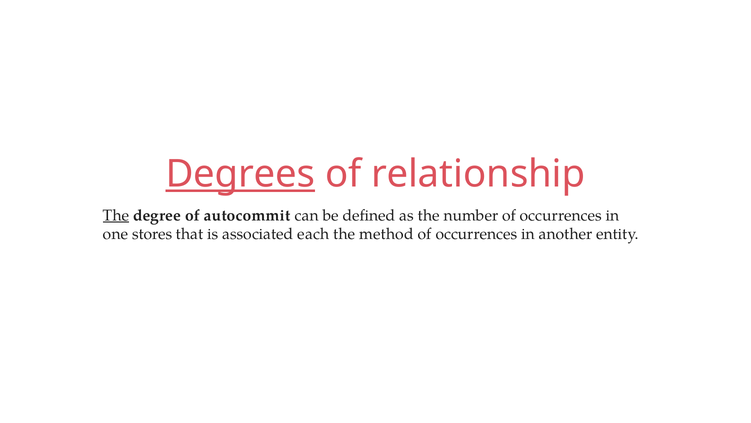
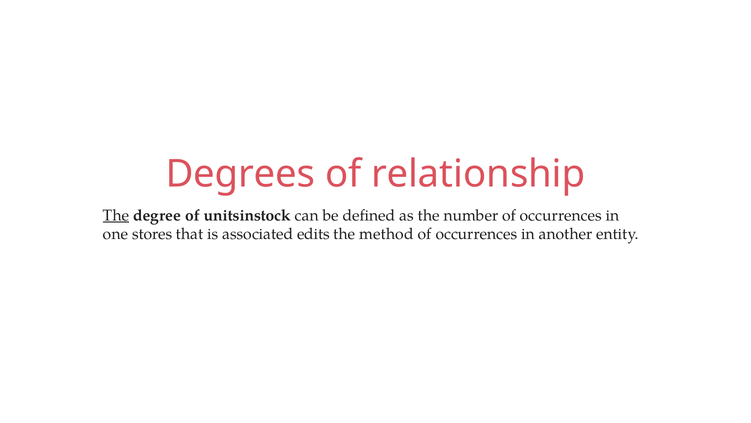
Degrees underline: present -> none
autocommit: autocommit -> unitsinstock
each: each -> edits
